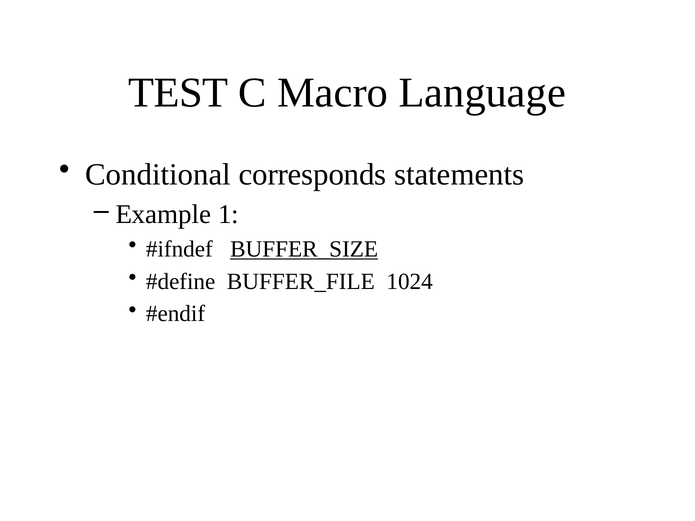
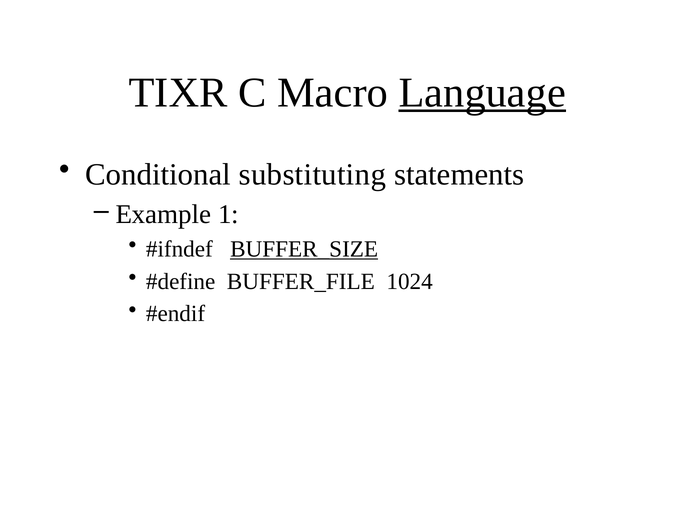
TEST: TEST -> TIXR
Language underline: none -> present
corresponds: corresponds -> substituting
